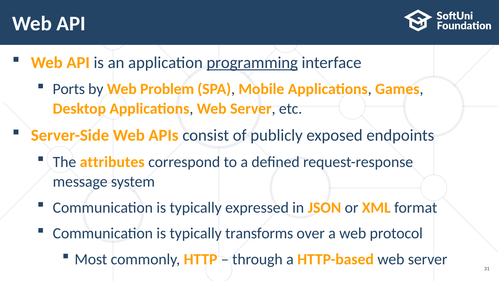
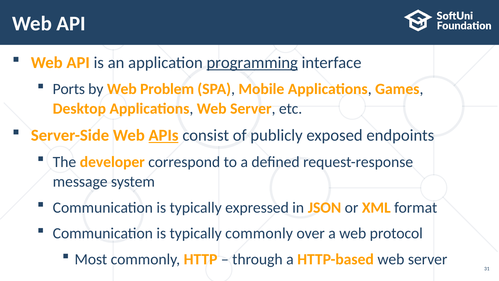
APIs underline: none -> present
attributes: attributes -> developer
typically transforms: transforms -> commonly
